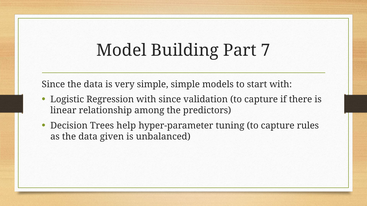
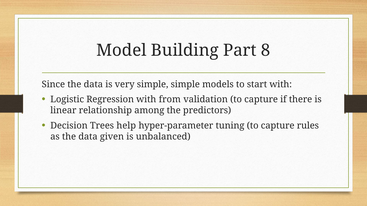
7: 7 -> 8
with since: since -> from
